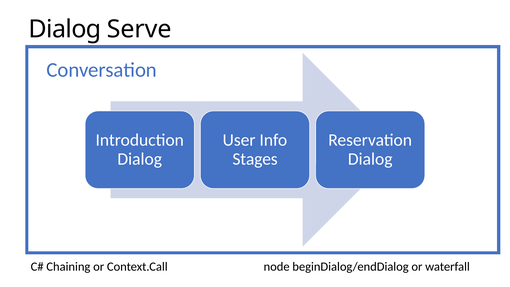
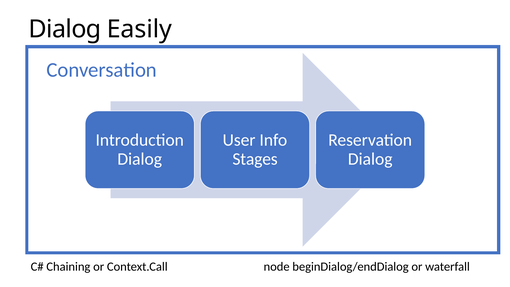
Serve: Serve -> Easily
